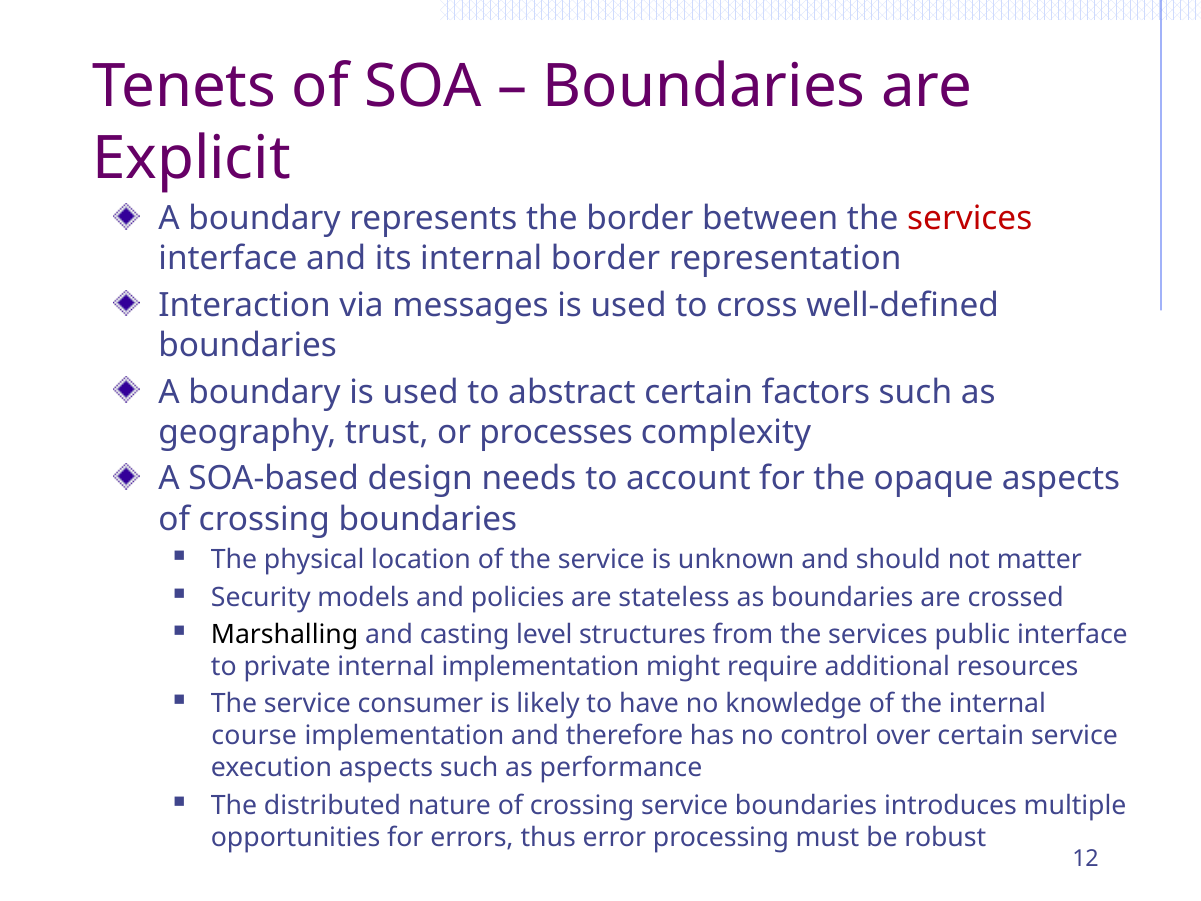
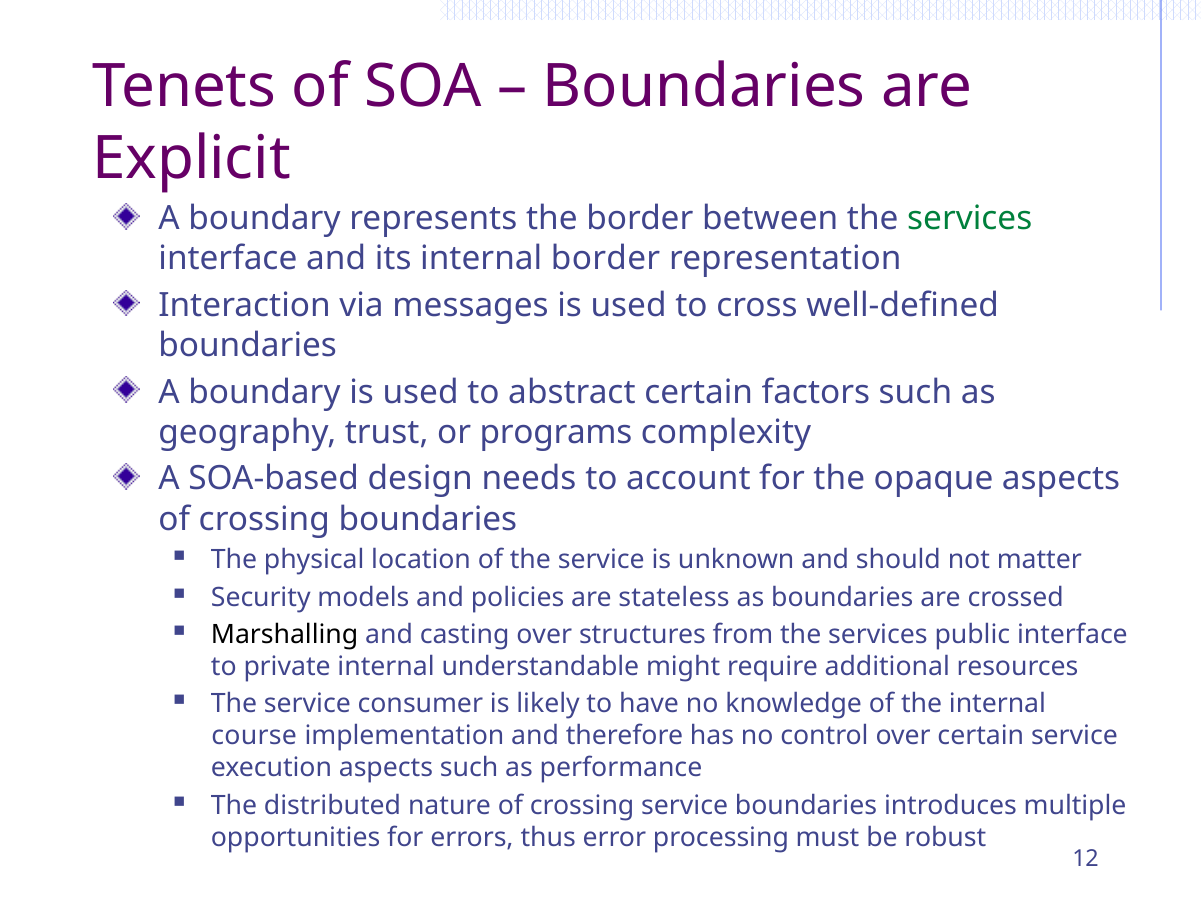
services at (970, 219) colour: red -> green
processes: processes -> programs
casting level: level -> over
internal implementation: implementation -> understandable
